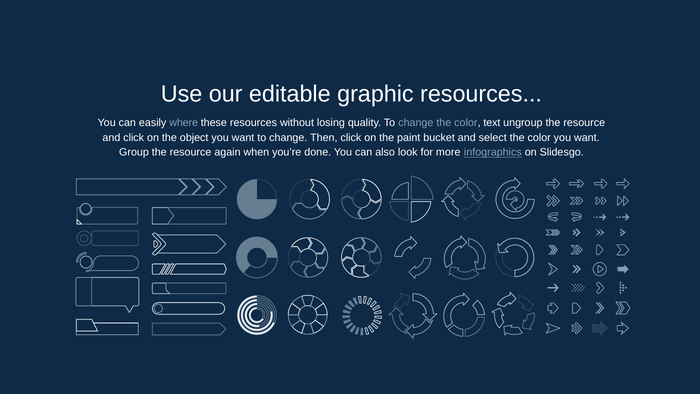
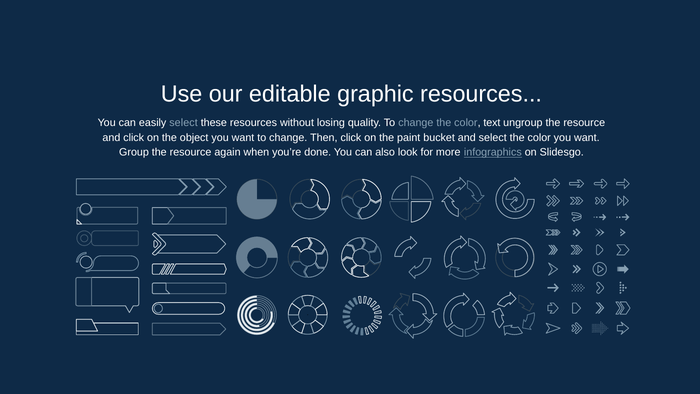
easily where: where -> select
